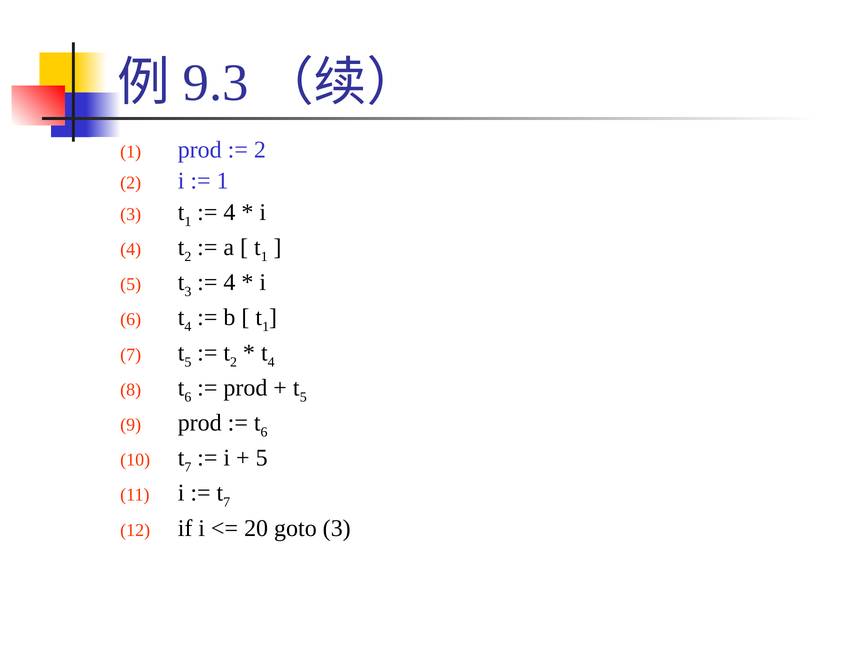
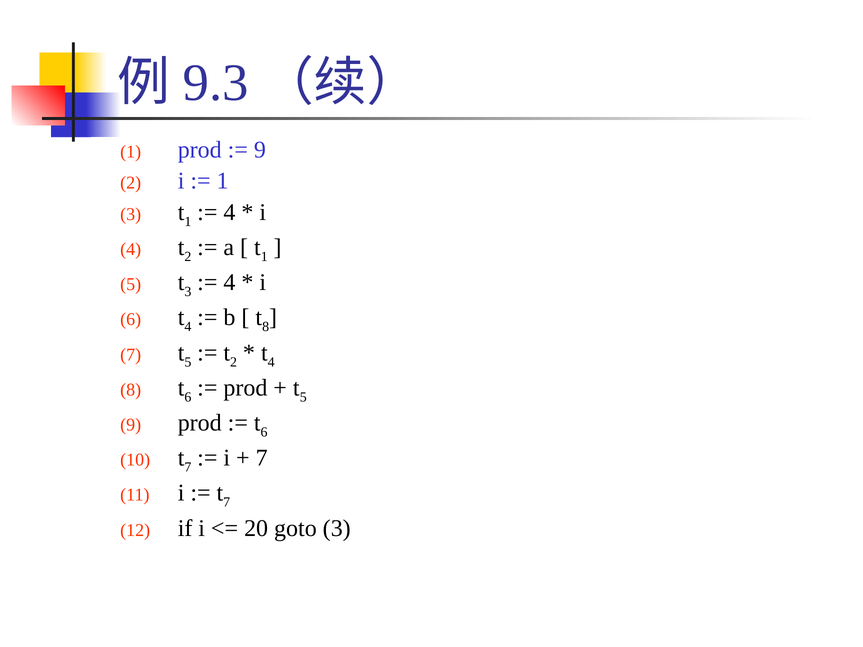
2 at (260, 150): 2 -> 9
1 at (266, 327): 1 -> 8
5 at (262, 458): 5 -> 7
